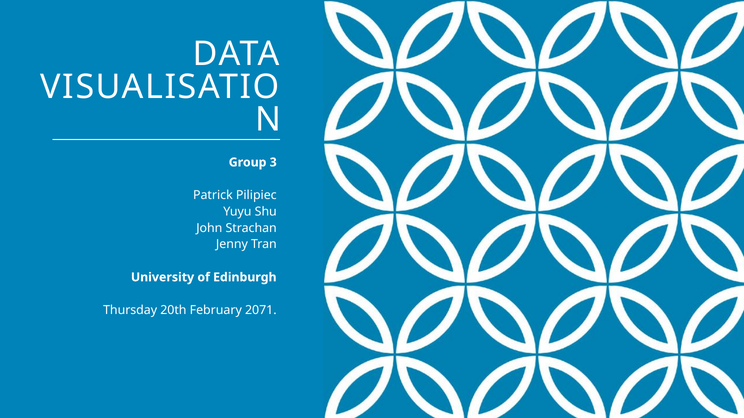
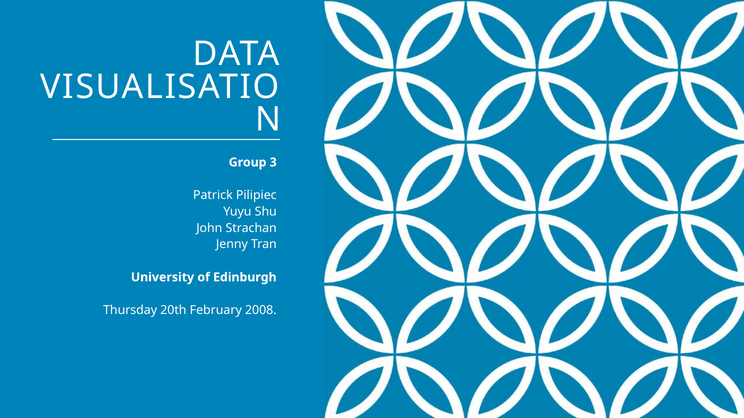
2071: 2071 -> 2008
